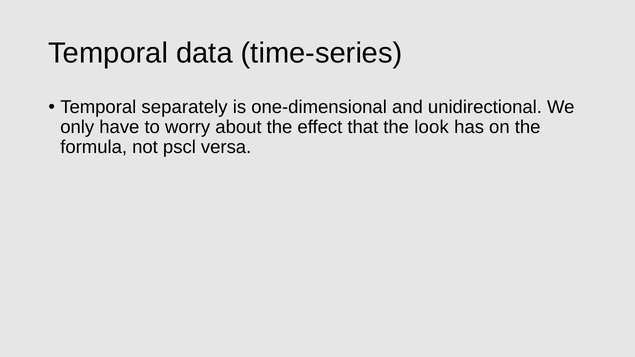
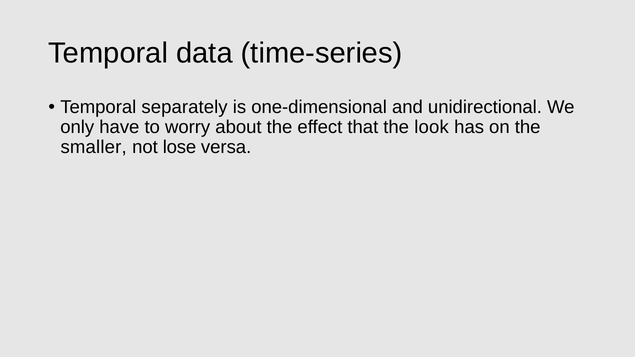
formula: formula -> smaller
pscl: pscl -> lose
